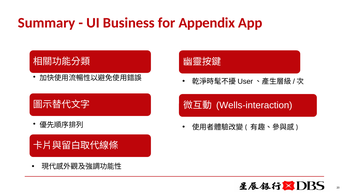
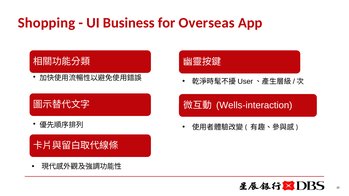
Summary: Summary -> Shopping
Appendix: Appendix -> Overseas
